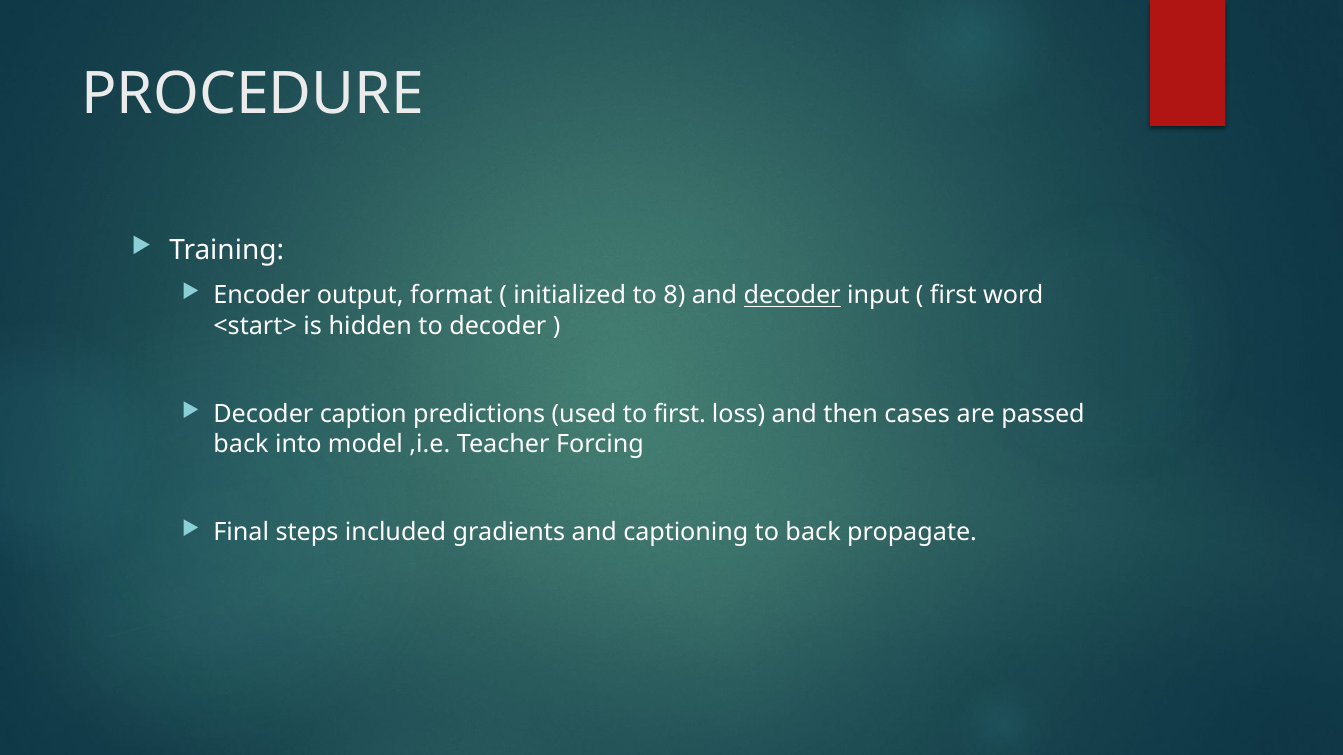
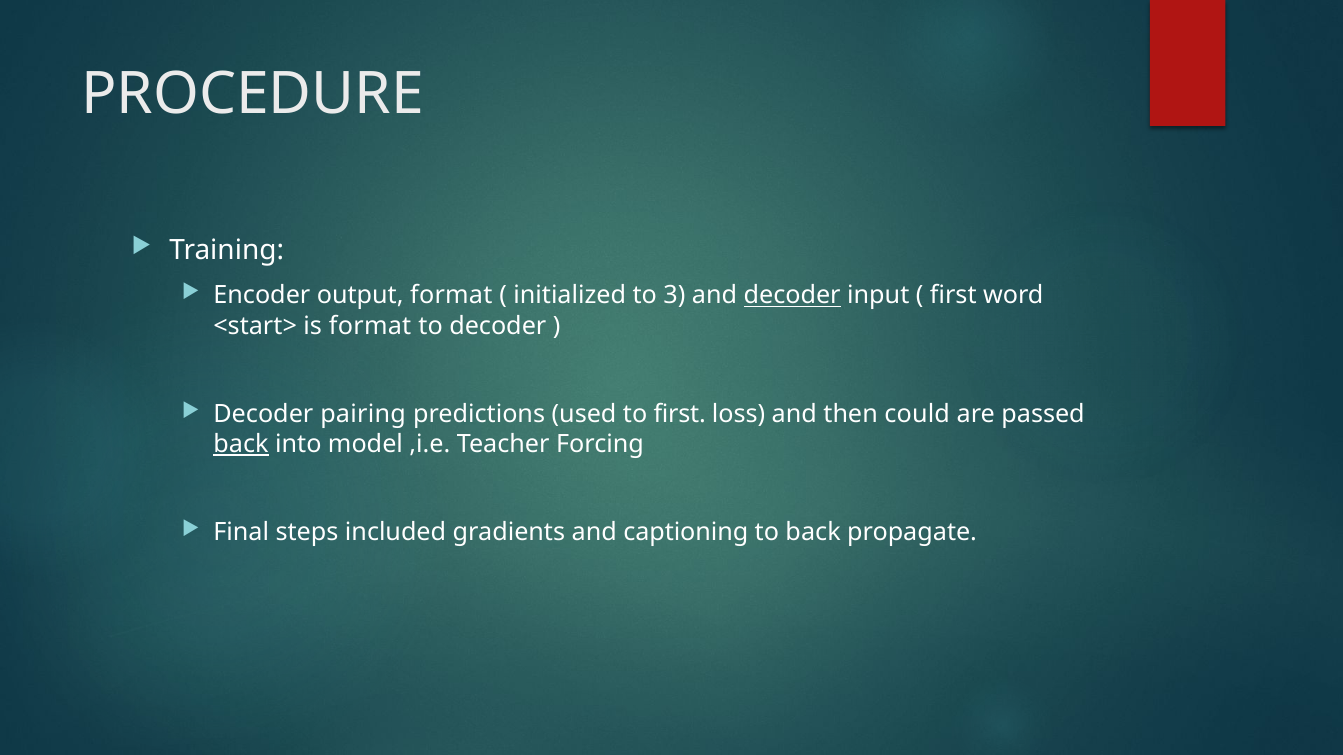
8: 8 -> 3
is hidden: hidden -> format
caption: caption -> pairing
cases: cases -> could
back at (241, 445) underline: none -> present
